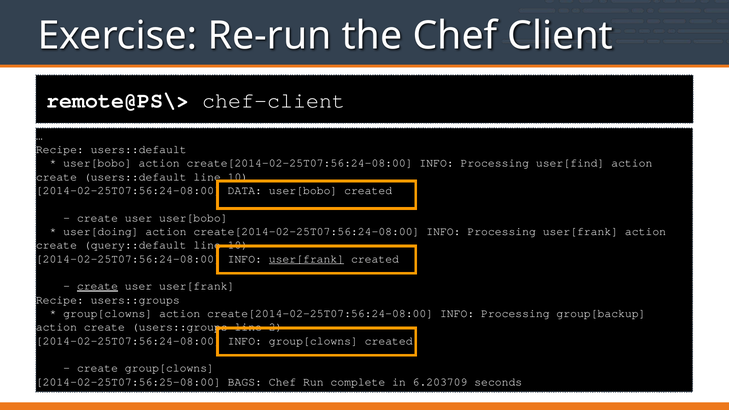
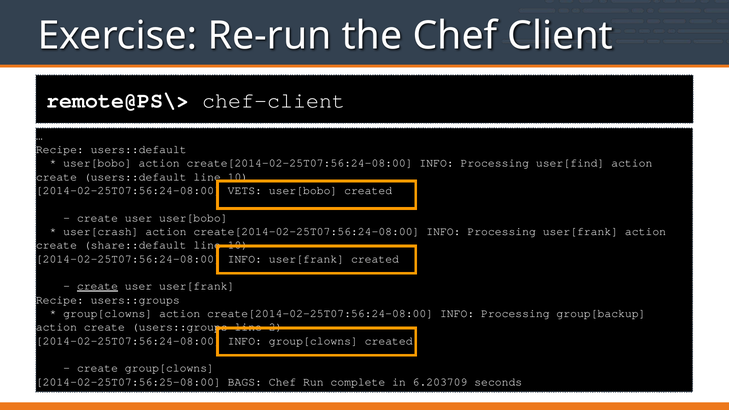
DATA: DATA -> VETS
user[doing: user[doing -> user[crash
query::default: query::default -> share::default
user[frank at (306, 259) underline: present -> none
